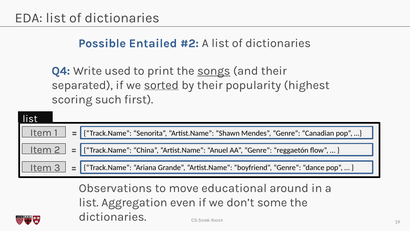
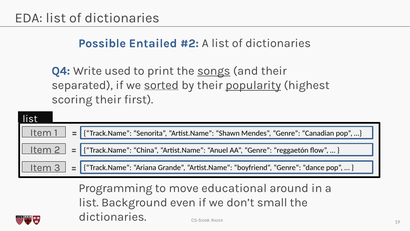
popularity underline: none -> present
scoring such: such -> their
Observations: Observations -> Programming
Aggregation: Aggregation -> Background
some: some -> small
